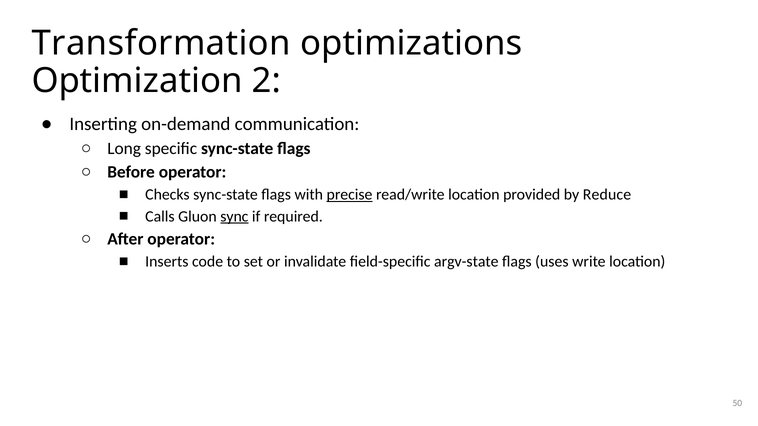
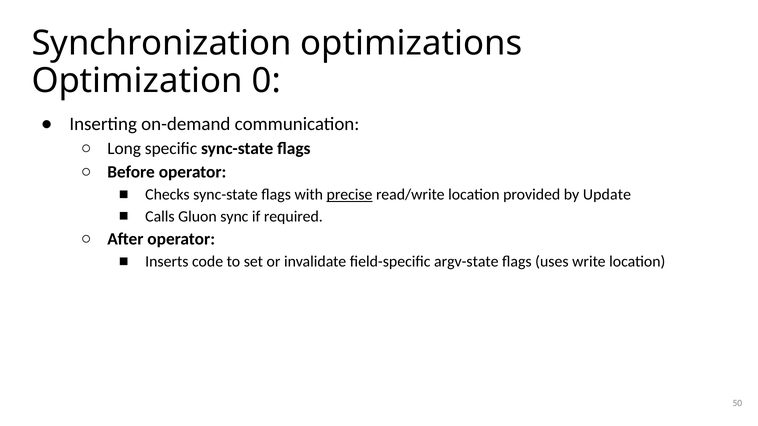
Transformation: Transformation -> Synchronization
2: 2 -> 0
Reduce: Reduce -> Update
sync underline: present -> none
